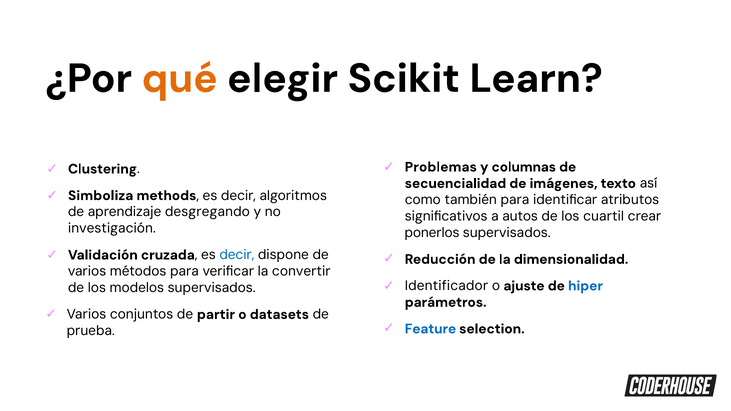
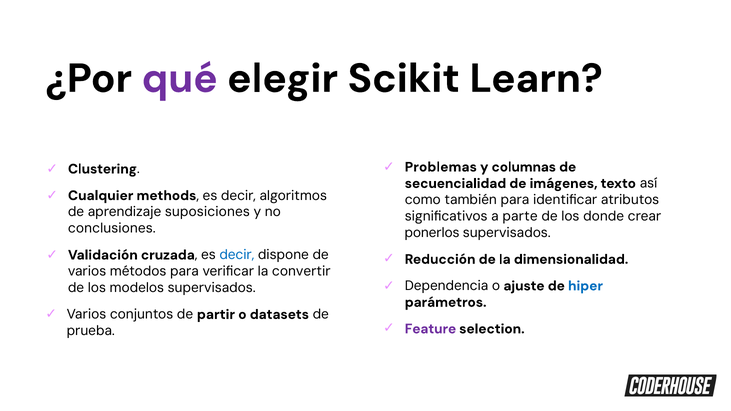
qué colour: orange -> purple
Simboliza: Simboliza -> Cualquier
desgregando: desgregando -> suposiciones
autos: autos -> parte
cuartil: cuartil -> donde
investigación: investigación -> conclusiones
Identificador: Identificador -> Dependencia
Feature colour: blue -> purple
